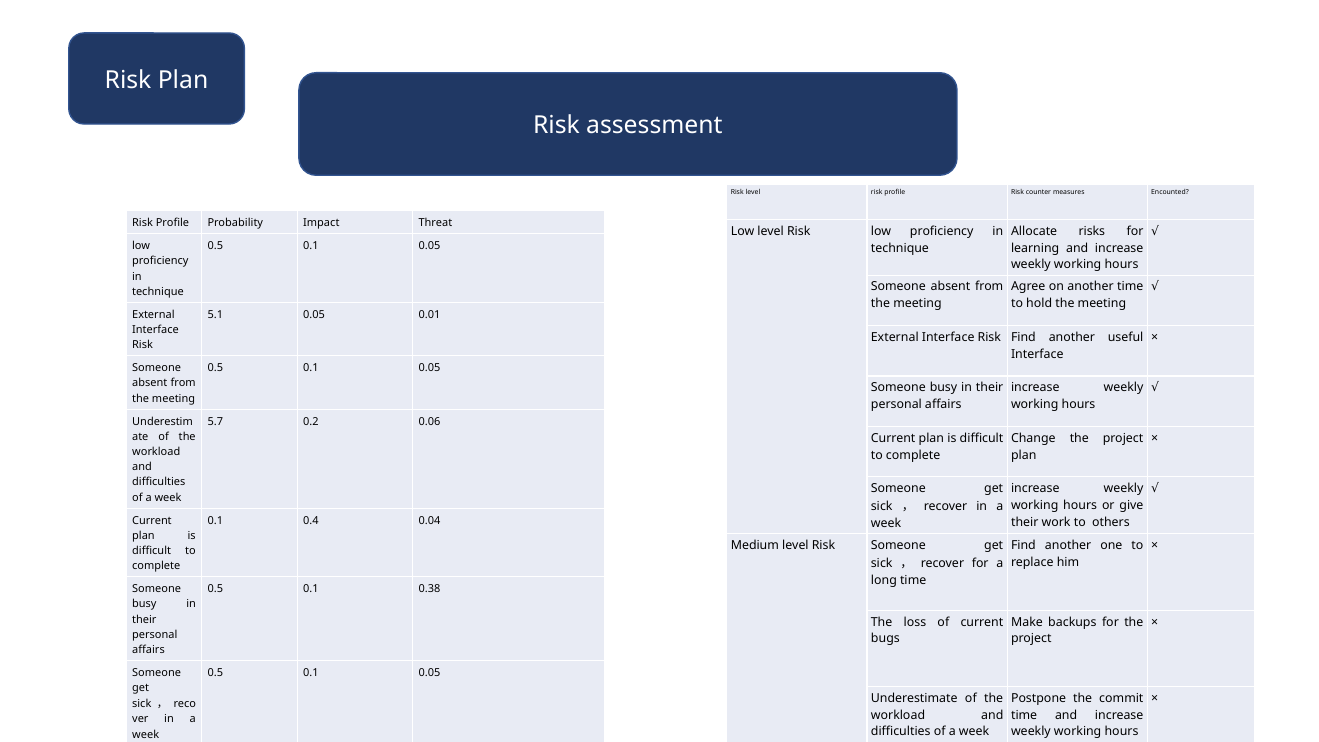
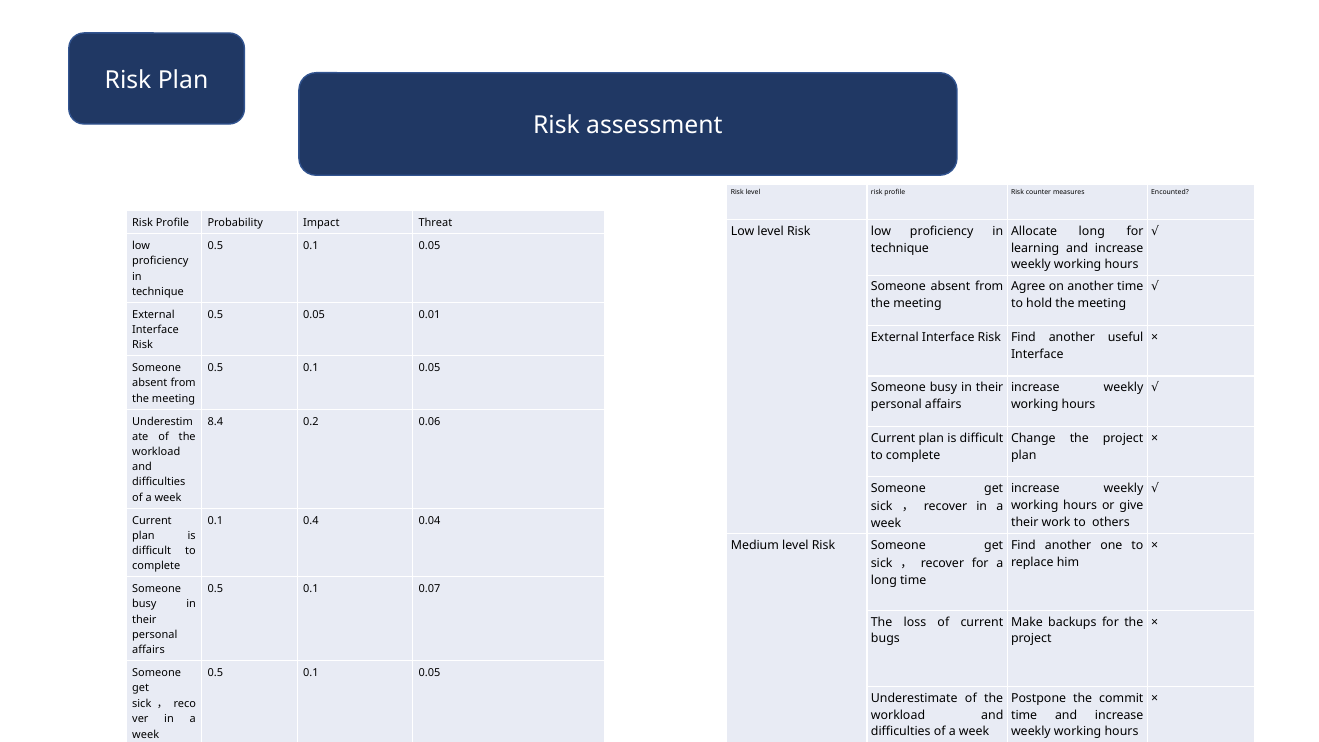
Allocate risks: risks -> long
5.1 at (215, 315): 5.1 -> 0.5
5.7: 5.7 -> 8.4
0.38: 0.38 -> 0.07
